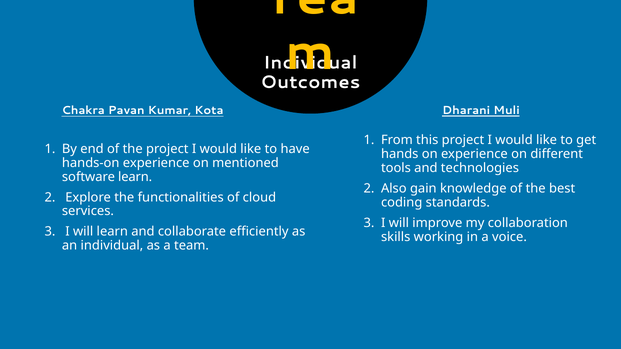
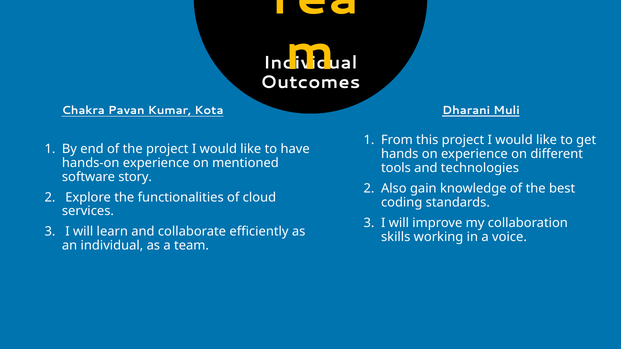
software learn: learn -> story
